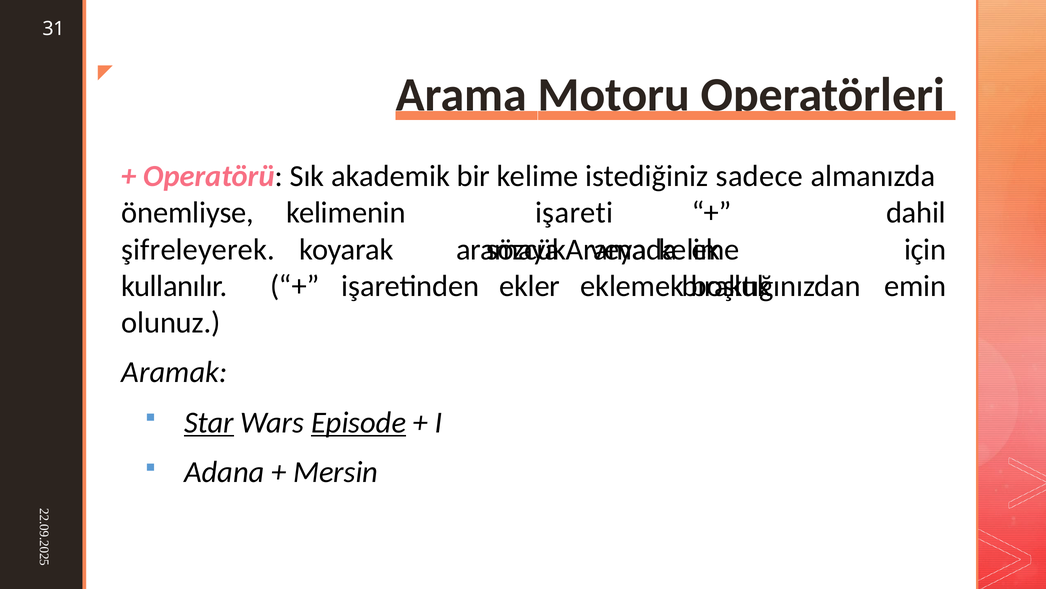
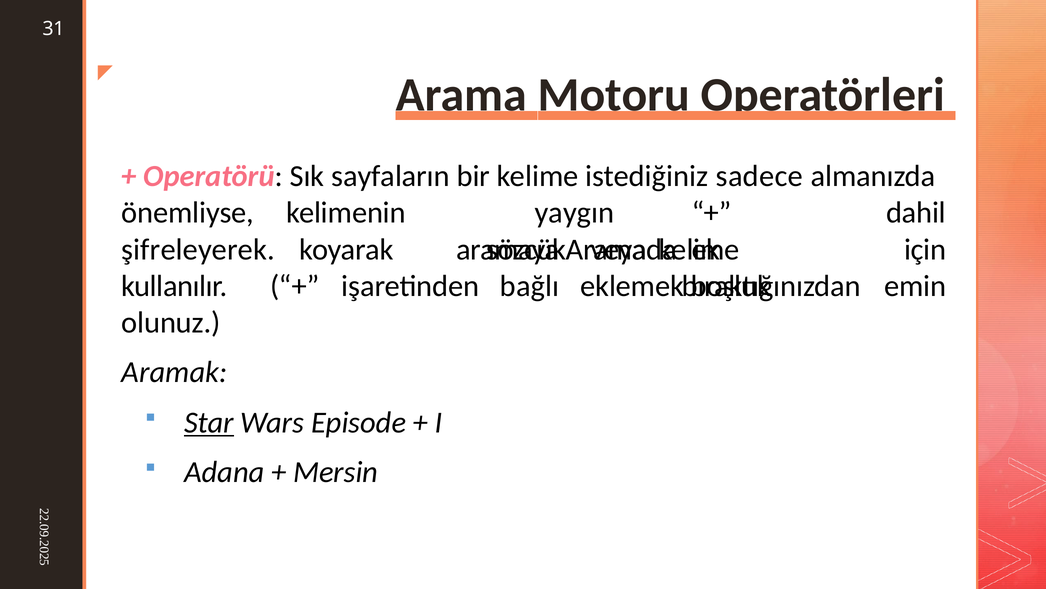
akademik: akademik -> sayfaların
işareti: işareti -> yaygın
ekler: ekler -> bağlı
Episode underline: present -> none
